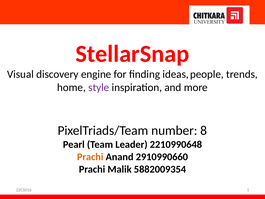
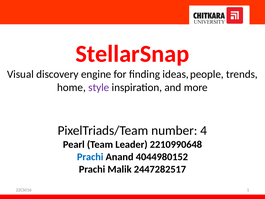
8: 8 -> 4
Prachi at (90, 157) colour: orange -> blue
2910990660: 2910990660 -> 4044980152
5882009354: 5882009354 -> 2447282517
